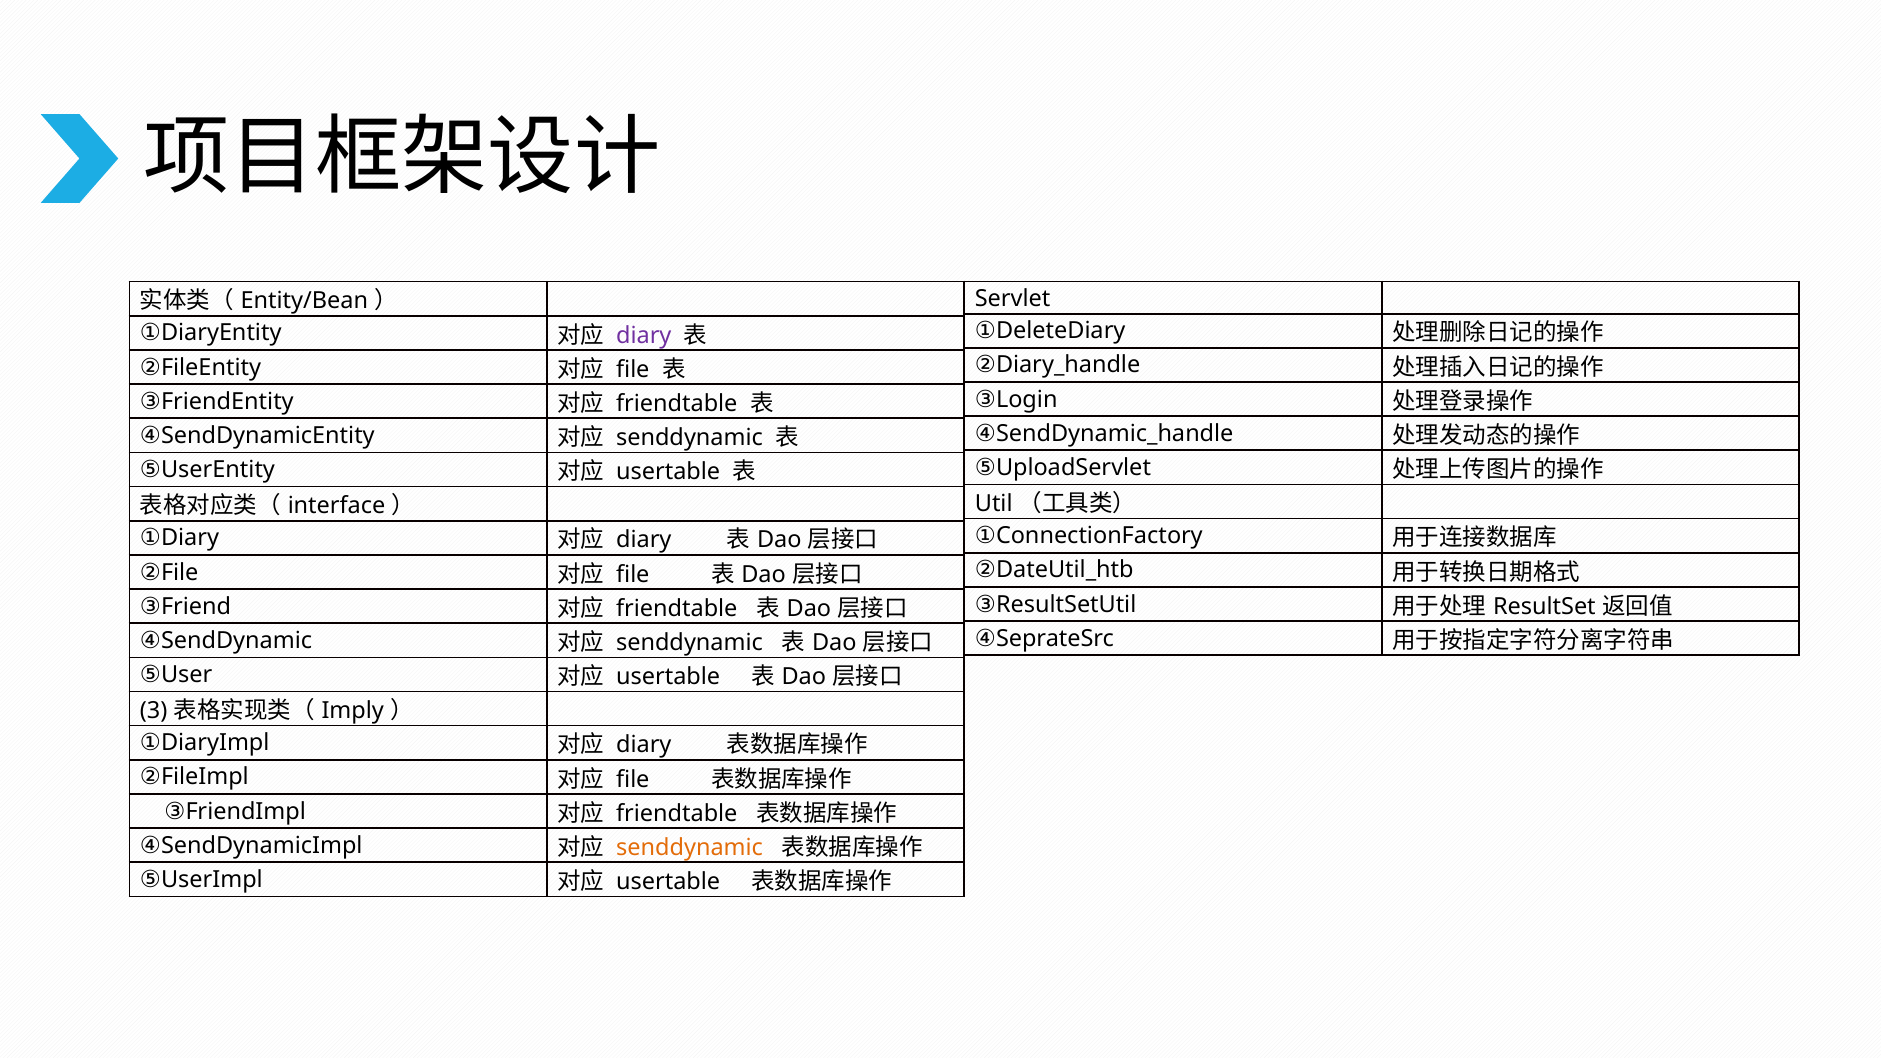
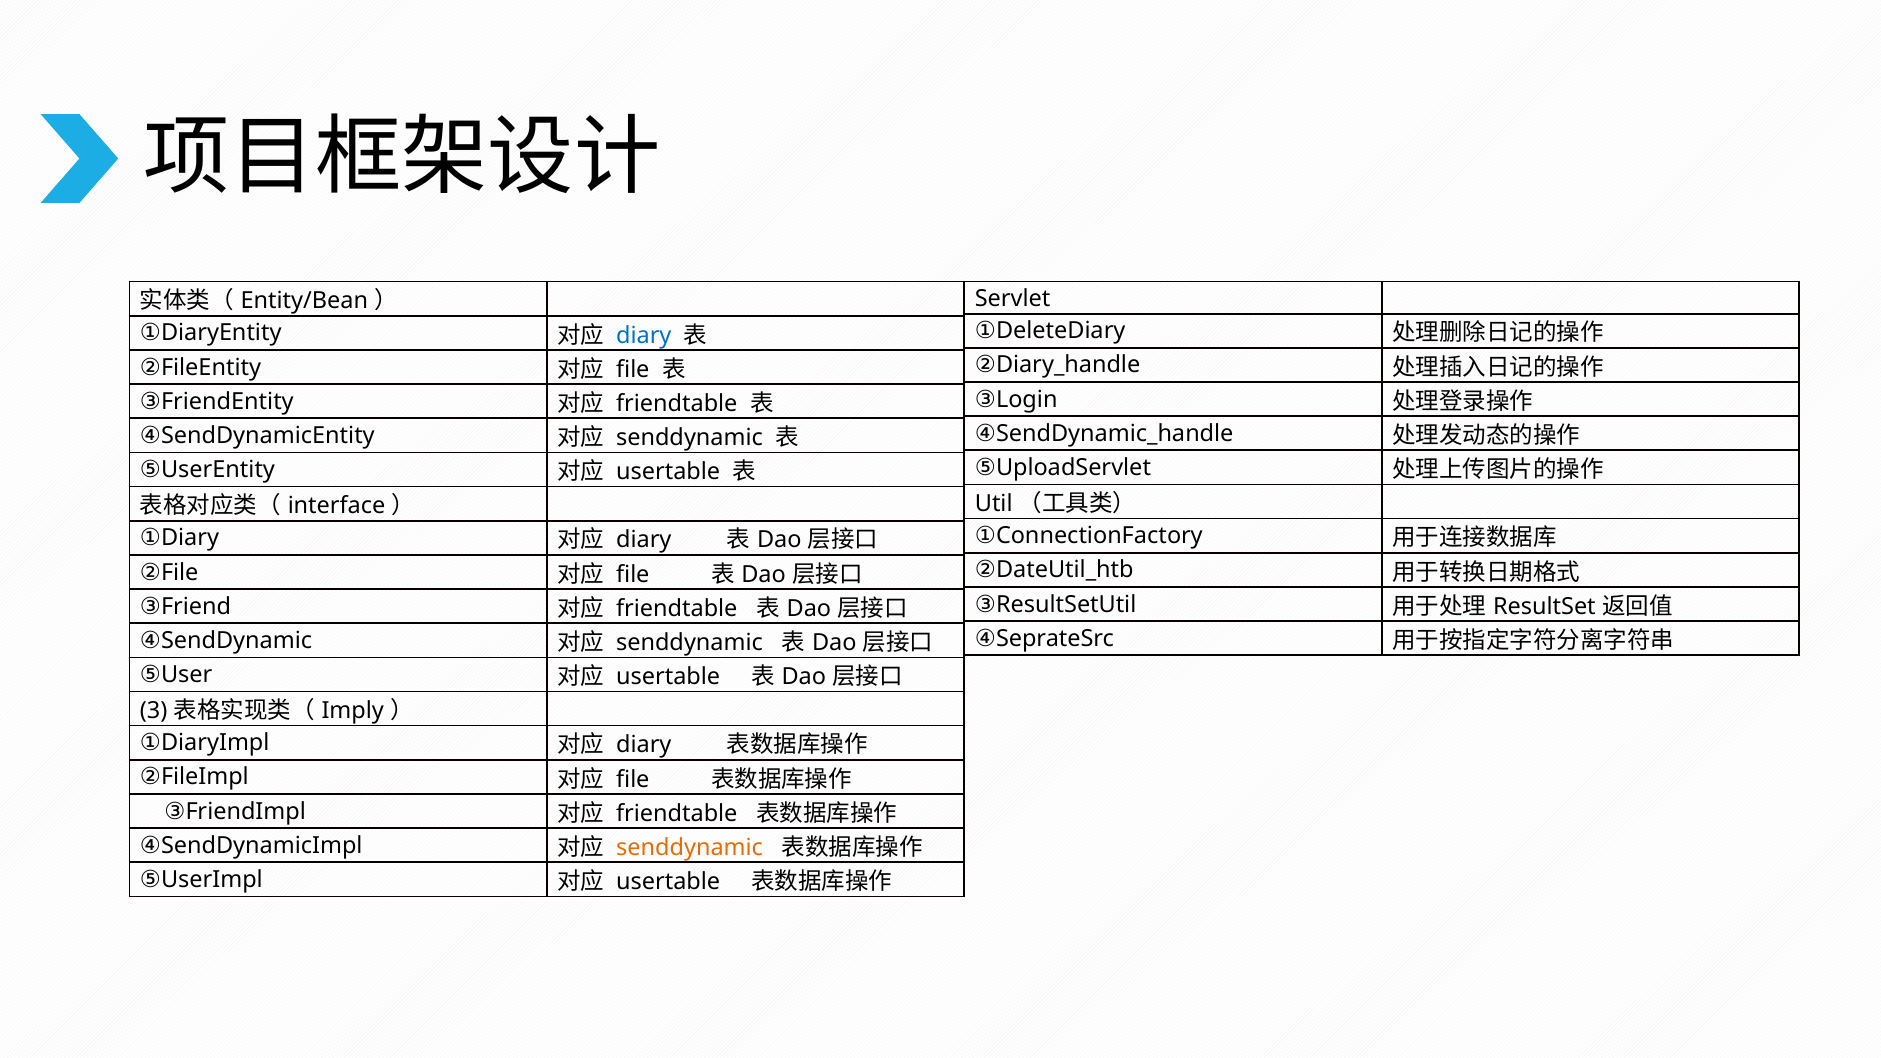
diary at (644, 335) colour: purple -> blue
